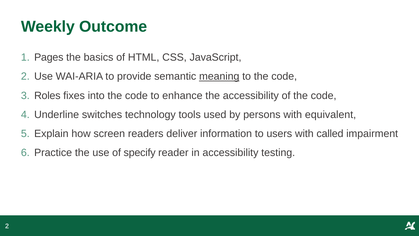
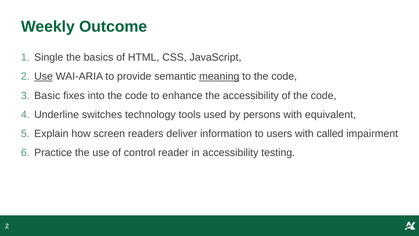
Pages: Pages -> Single
Use at (44, 76) underline: none -> present
Roles: Roles -> Basic
specify: specify -> control
